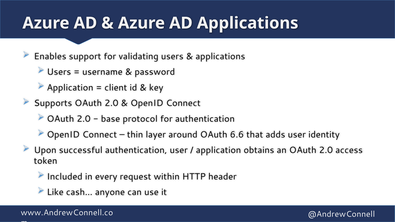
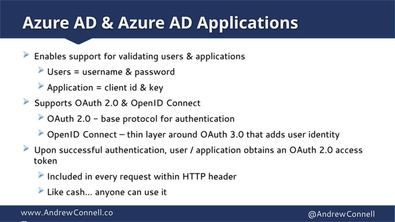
6.6: 6.6 -> 3.0
